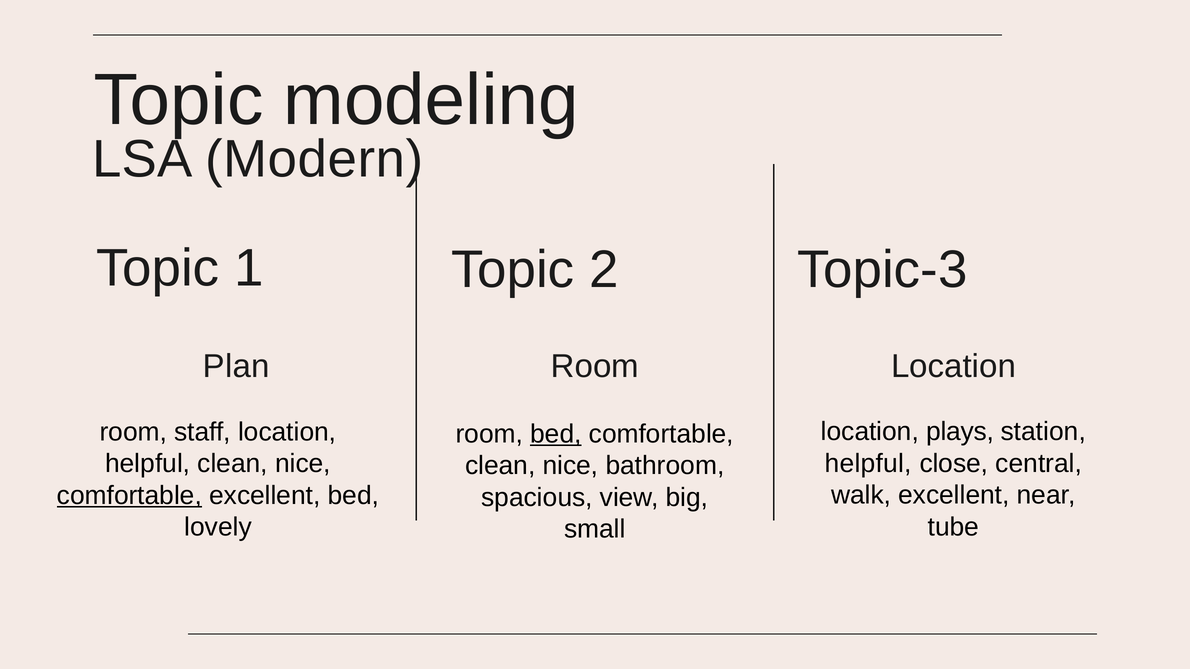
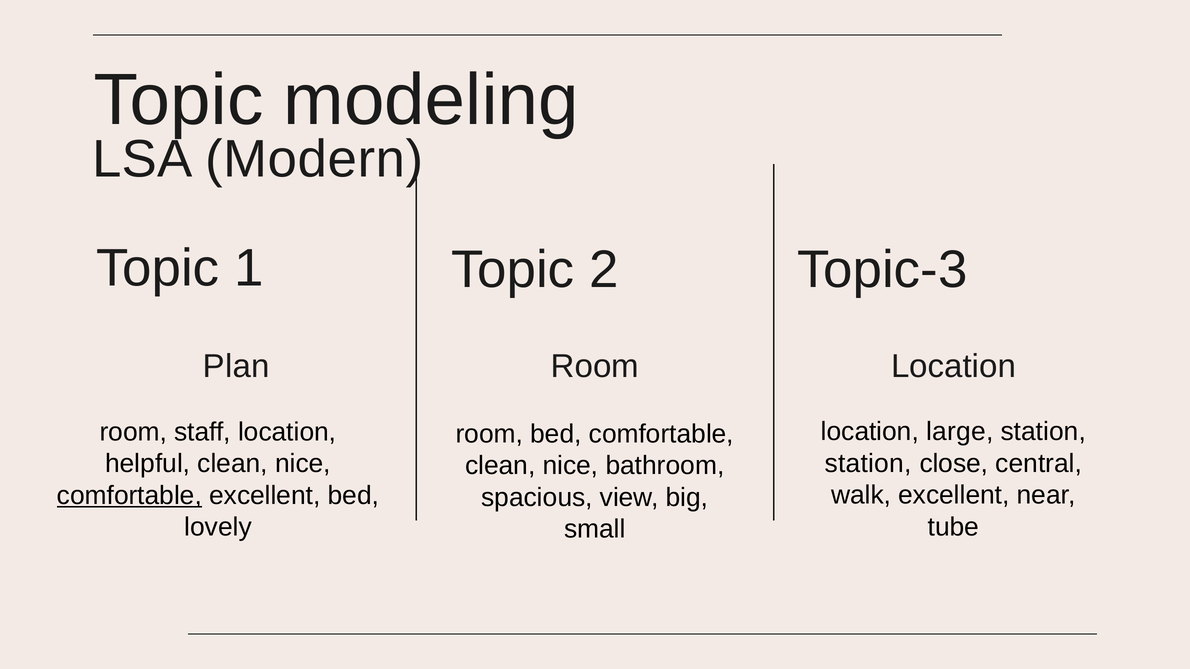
plays: plays -> large
bed at (556, 434) underline: present -> none
helpful at (868, 464): helpful -> station
